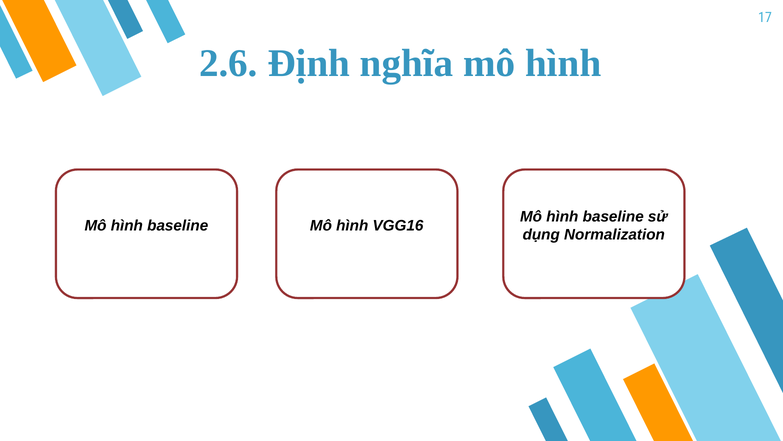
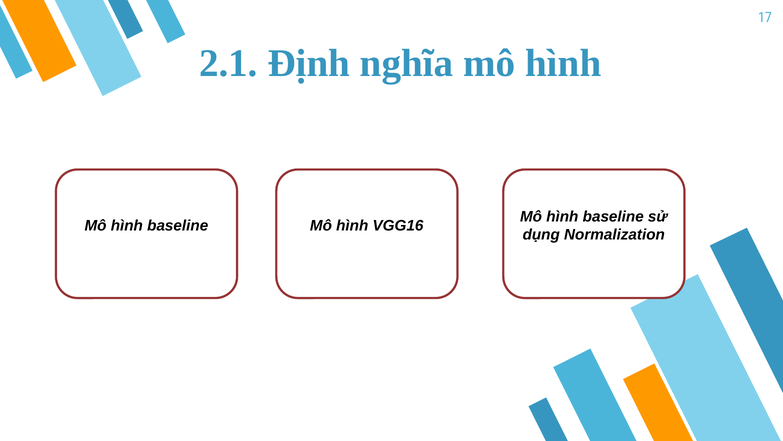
2.6: 2.6 -> 2.1
